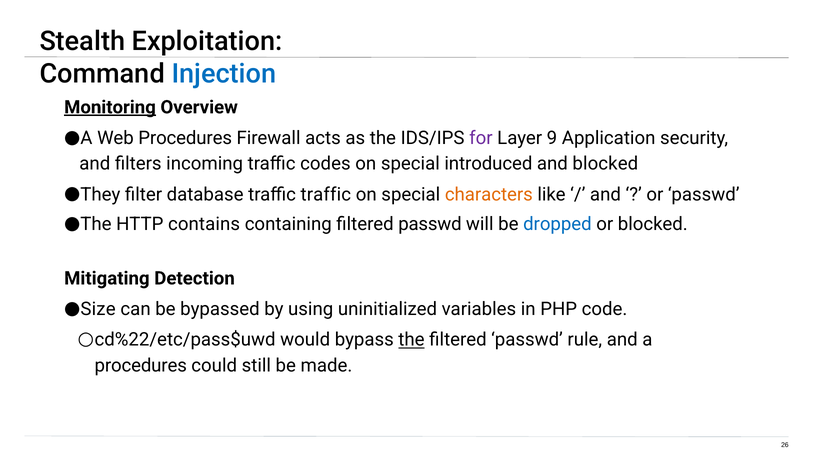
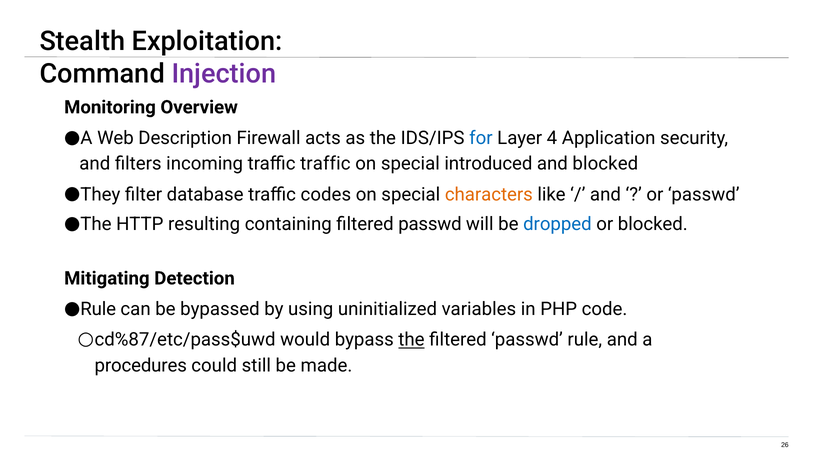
Injection colour: blue -> purple
Monitoring underline: present -> none
Web Procedures: Procedures -> Description
for colour: purple -> blue
9: 9 -> 4
traffic codes: codes -> traffic
traffic traffic: traffic -> codes
contains: contains -> resulting
Size at (98, 309): Size -> Rule
cd%22/etc/pass$uwd: cd%22/etc/pass$uwd -> cd%87/etc/pass$uwd
